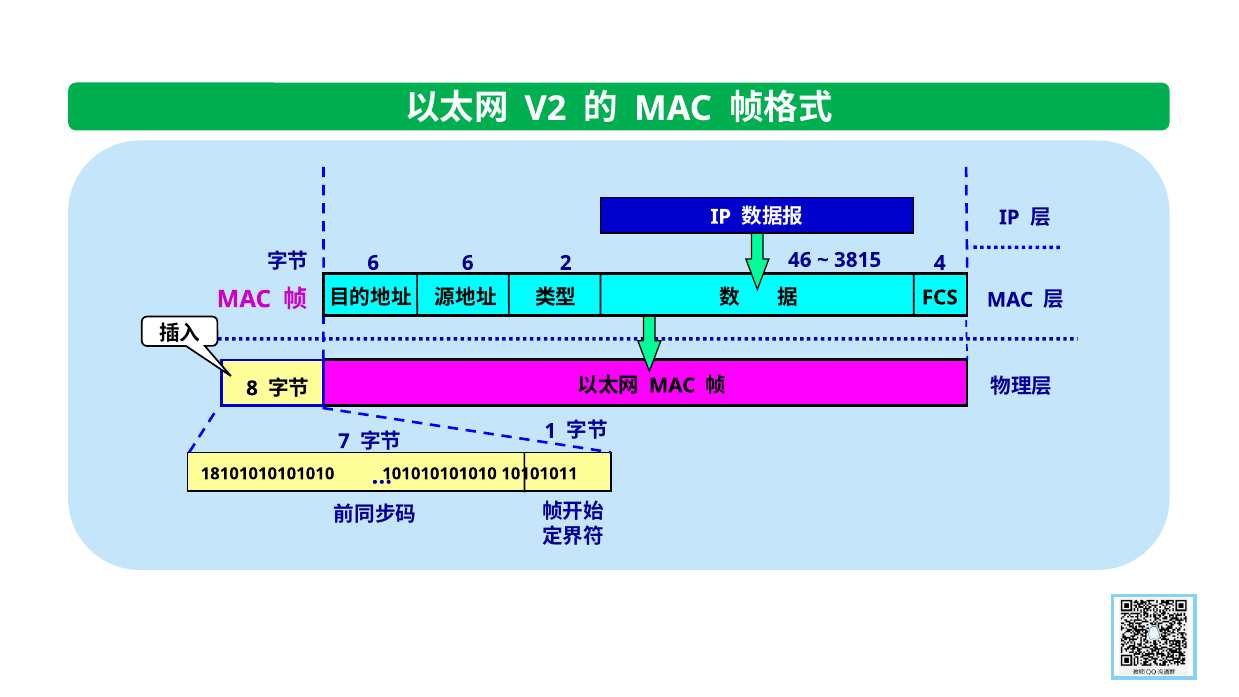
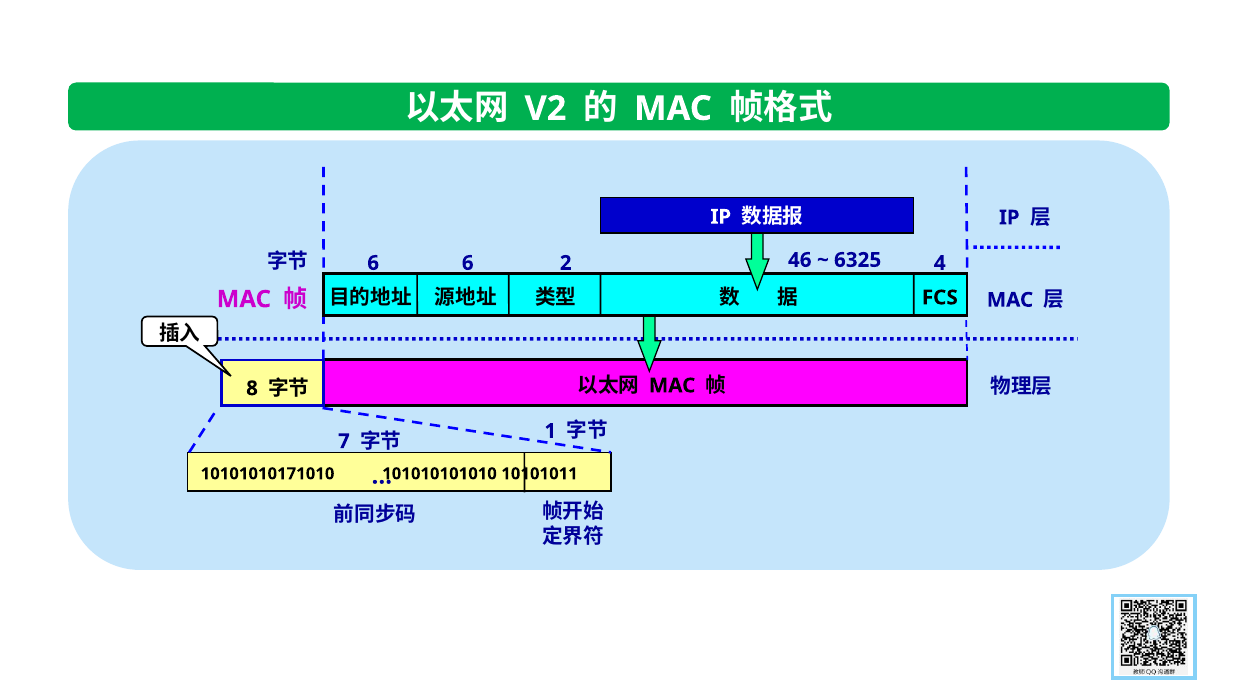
3815: 3815 -> 6325
18101010101010: 18101010101010 -> 10101010171010
